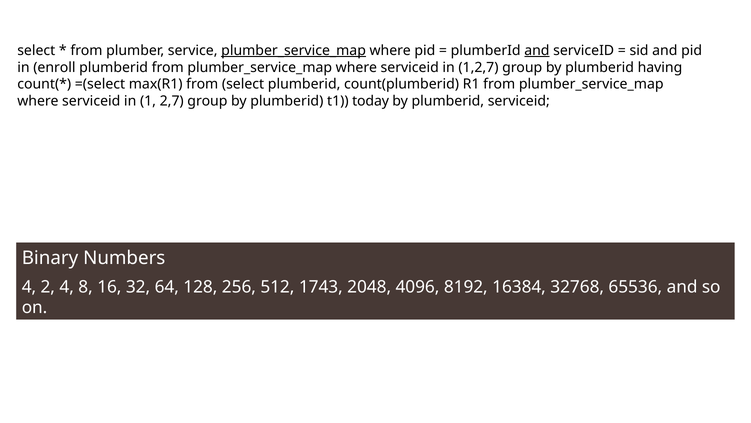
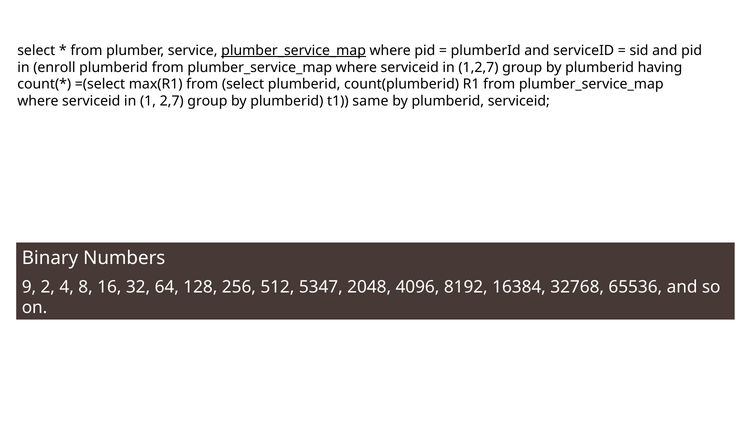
and at (537, 50) underline: present -> none
today: today -> same
4 at (29, 287): 4 -> 9
1743: 1743 -> 5347
